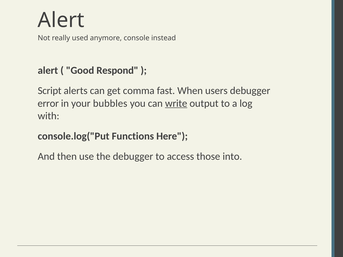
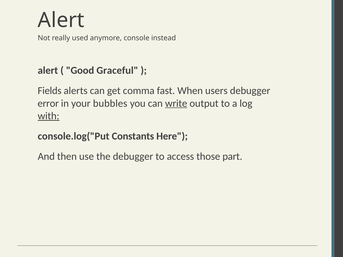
Respond: Respond -> Graceful
Script: Script -> Fields
with underline: none -> present
Functions: Functions -> Constants
into: into -> part
